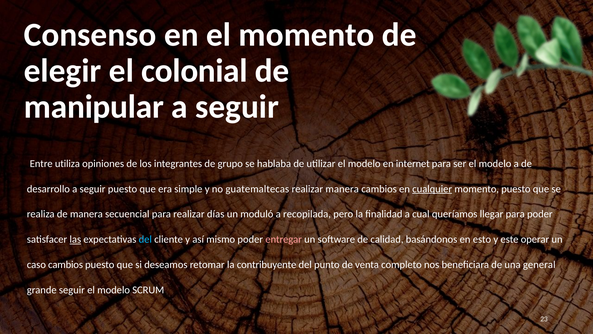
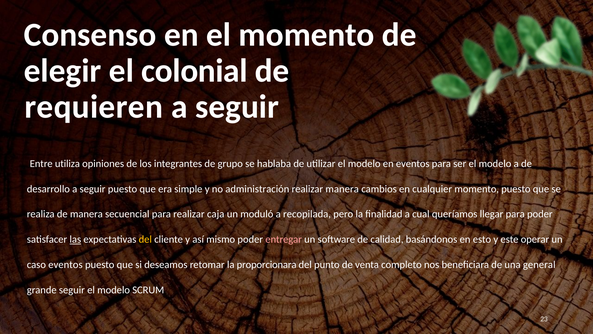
manipular: manipular -> requieren
en internet: internet -> eventos
guatemaltecas: guatemaltecas -> administración
cualquier underline: present -> none
días: días -> caja
del at (145, 239) colour: light blue -> yellow
caso cambios: cambios -> eventos
contribuyente: contribuyente -> proporcionara
